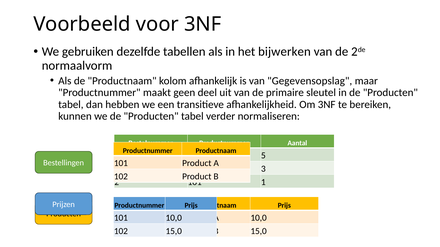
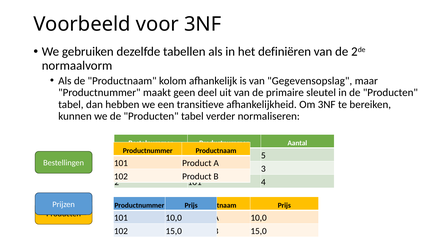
bijwerken: bijwerken -> definiëren
1 at (263, 182): 1 -> 4
